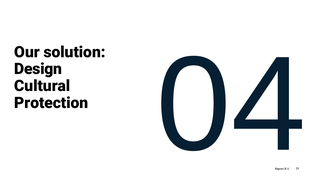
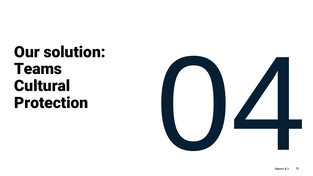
Design: Design -> Teams
